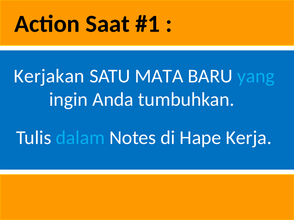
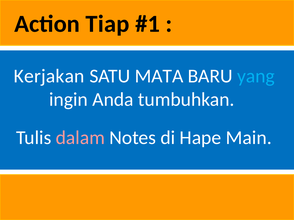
Saat: Saat -> Tiap
dalam colour: light blue -> pink
Kerja: Kerja -> Main
